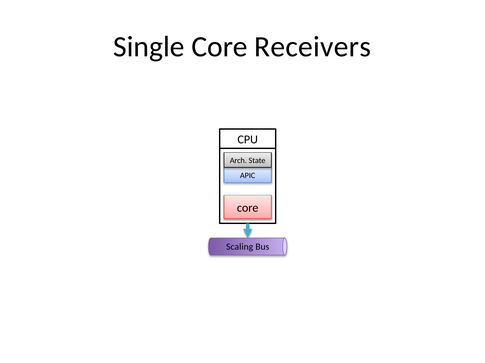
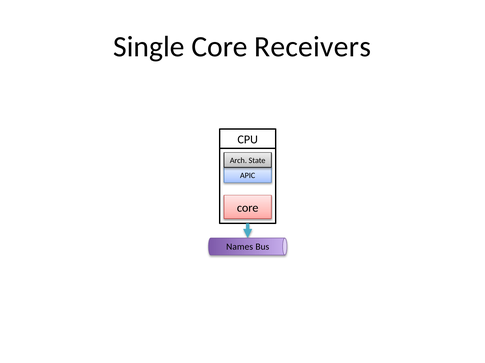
Scaling: Scaling -> Names
